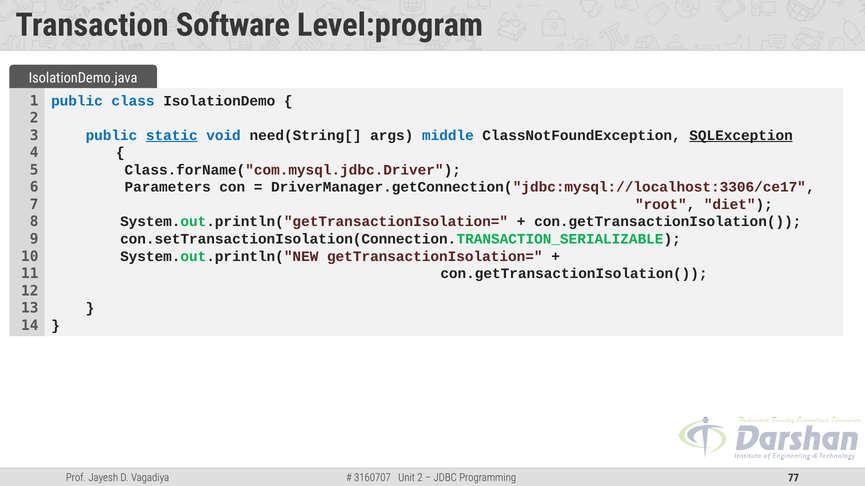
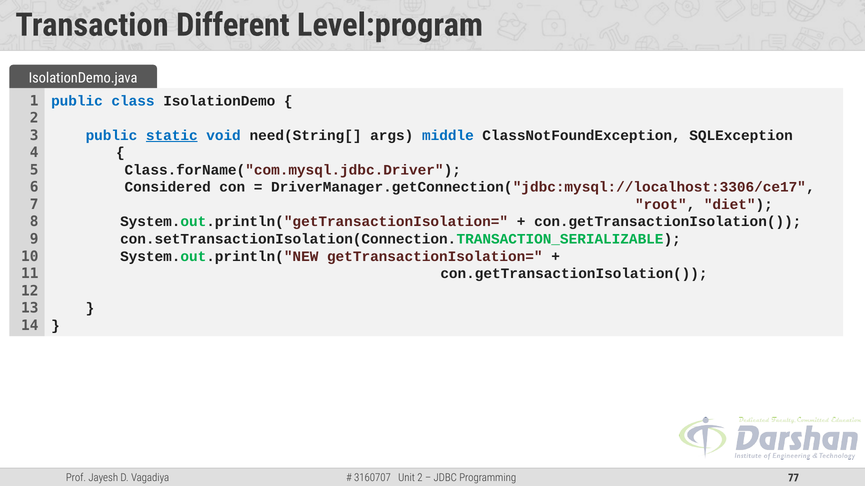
Software: Software -> Different
SQLException underline: present -> none
Parameters: Parameters -> Considered
